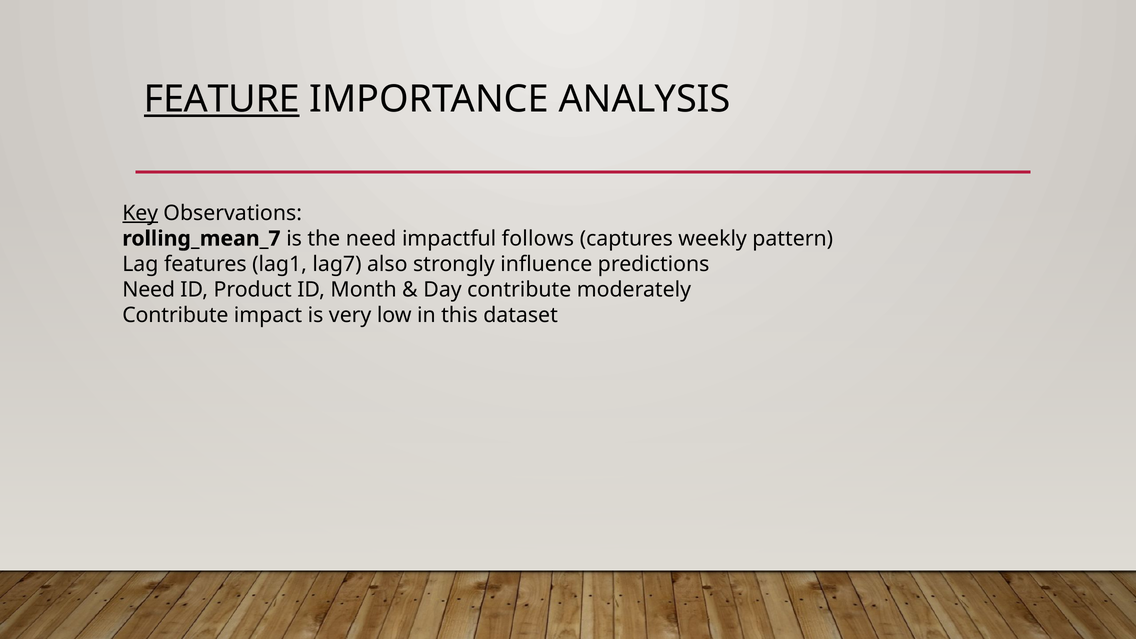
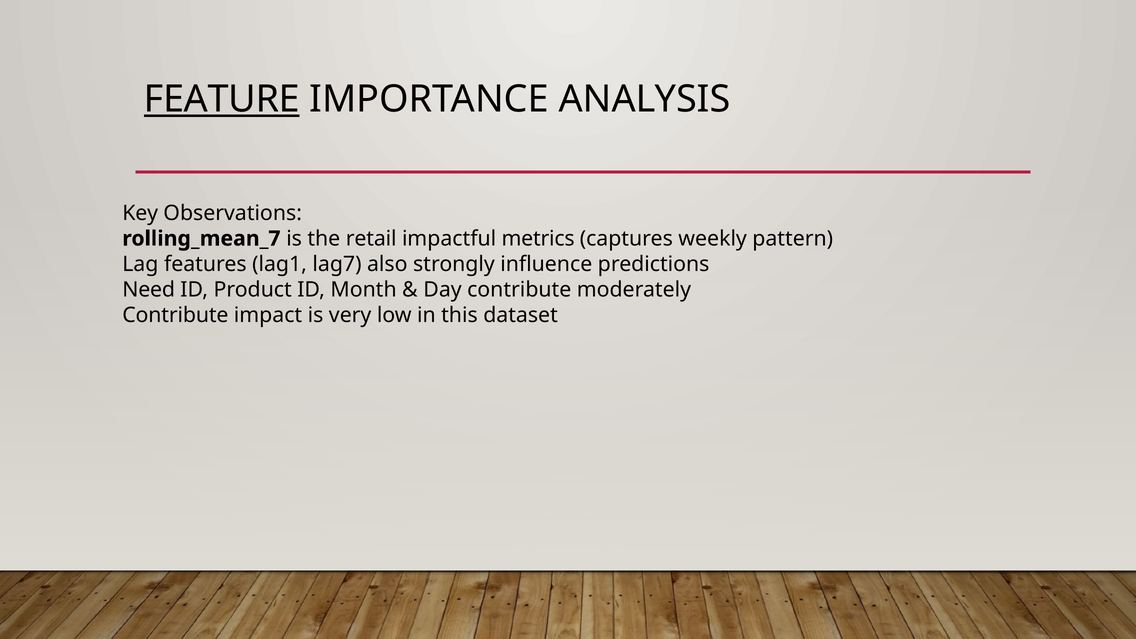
Key underline: present -> none
the need: need -> retail
follows: follows -> metrics
